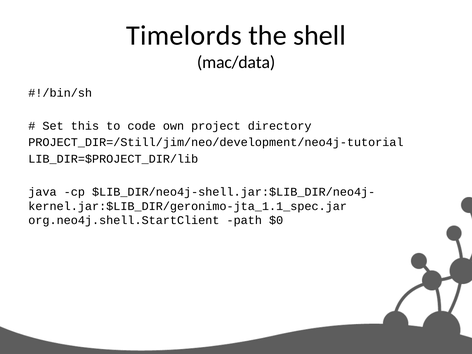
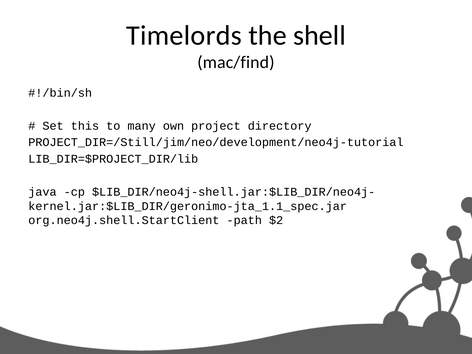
mac/data: mac/data -> mac/find
code: code -> many
$0: $0 -> $2
